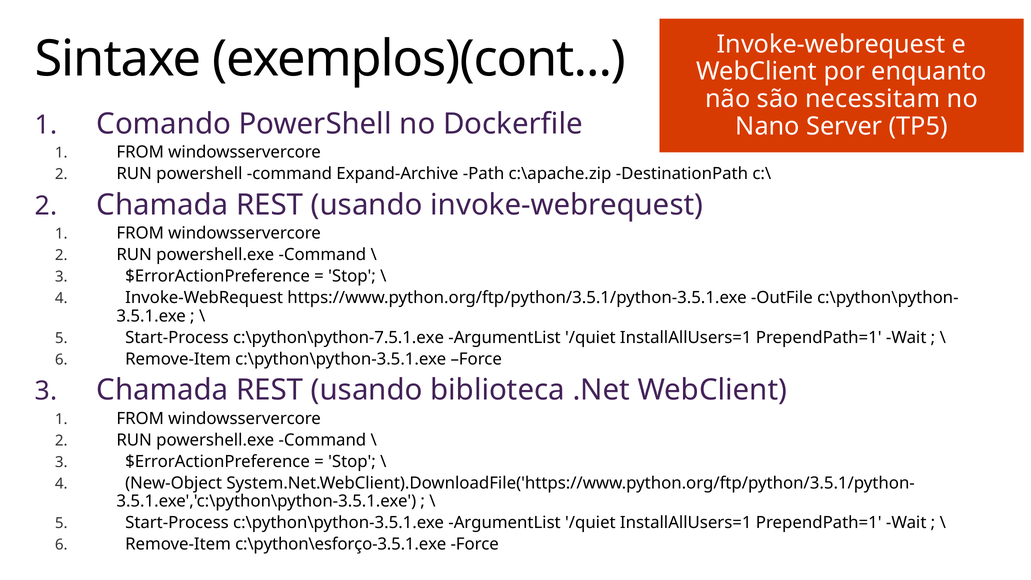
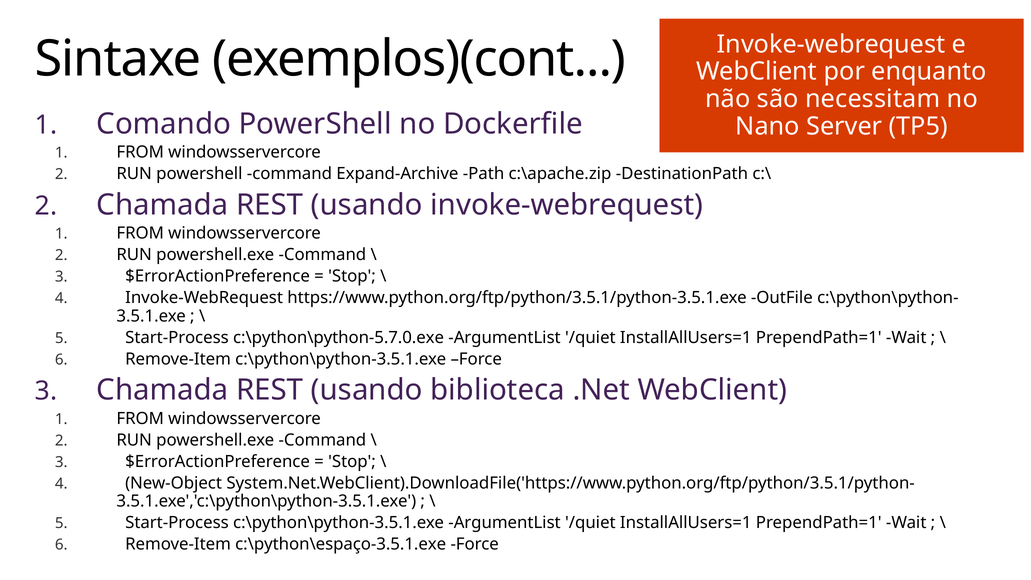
c:\python\python-7.5.1.exe: c:\python\python-7.5.1.exe -> c:\python\python-5.7.0.exe
c:\python\esforço-3.5.1.exe: c:\python\esforço-3.5.1.exe -> c:\python\espaço-3.5.1.exe
